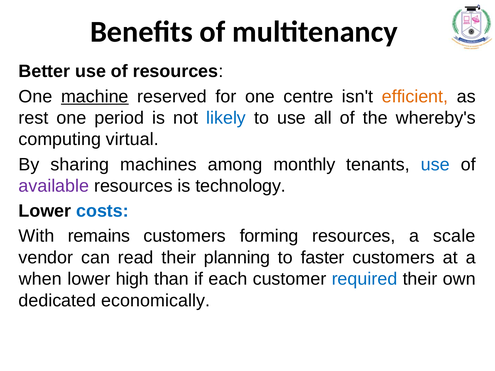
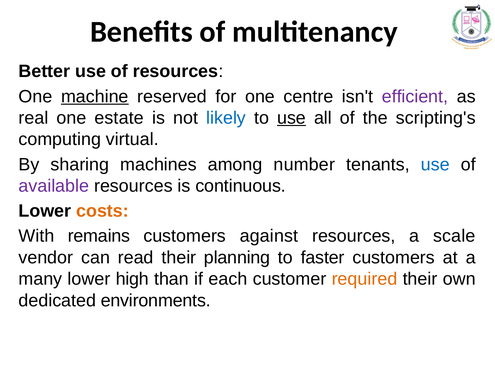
efficient colour: orange -> purple
rest: rest -> real
period: period -> estate
use at (291, 118) underline: none -> present
whereby's: whereby's -> scripting's
monthly: monthly -> number
technology: technology -> continuous
costs colour: blue -> orange
forming: forming -> against
when: when -> many
required colour: blue -> orange
economically: economically -> environments
